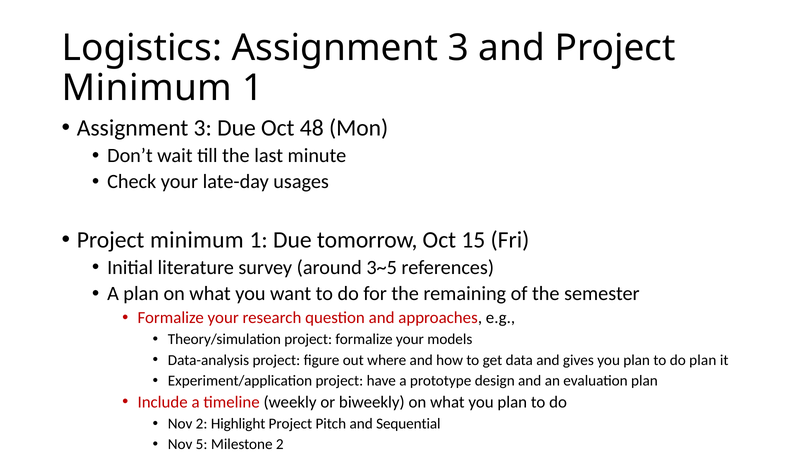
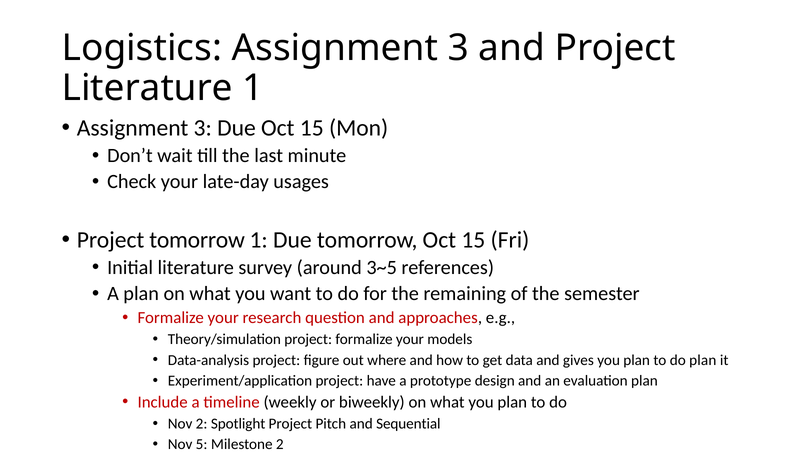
Minimum at (147, 88): Minimum -> Literature
Due Oct 48: 48 -> 15
minimum at (197, 240): minimum -> tomorrow
Highlight: Highlight -> Spotlight
